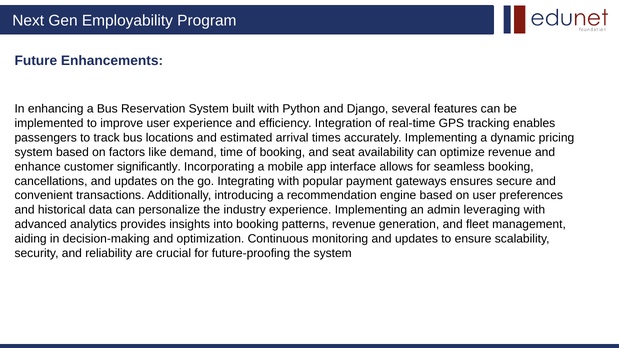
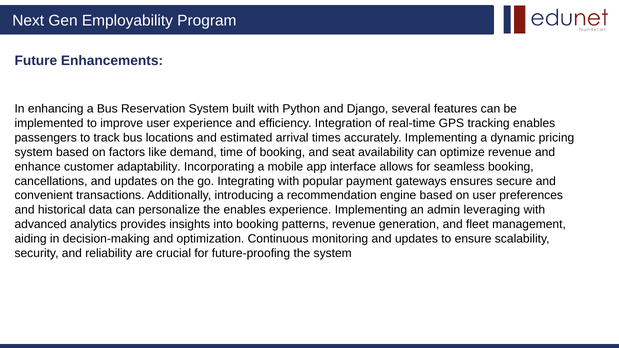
significantly: significantly -> adaptability
the industry: industry -> enables
